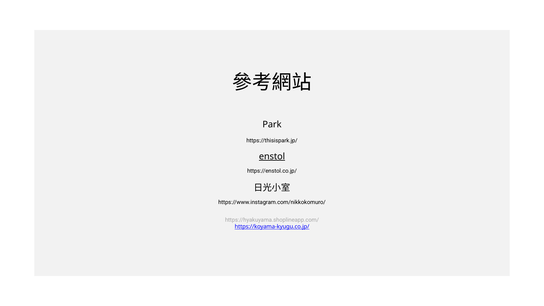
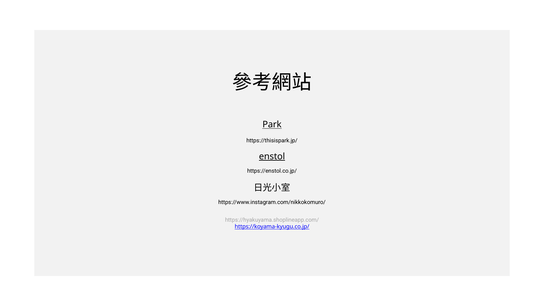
Park underline: none -> present
